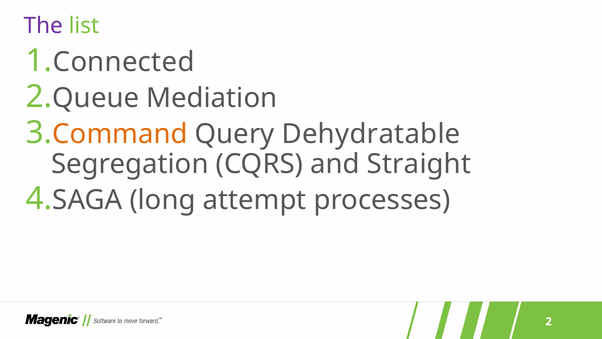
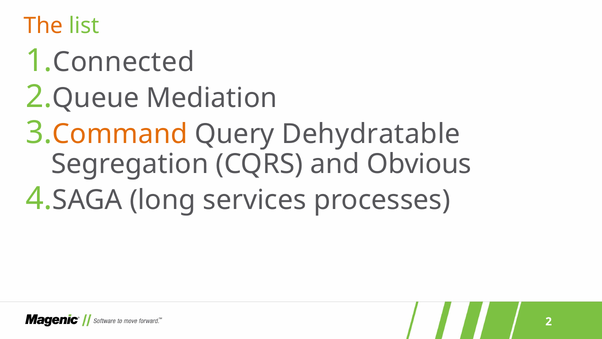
The colour: purple -> orange
Straight: Straight -> Obvious
attempt: attempt -> services
